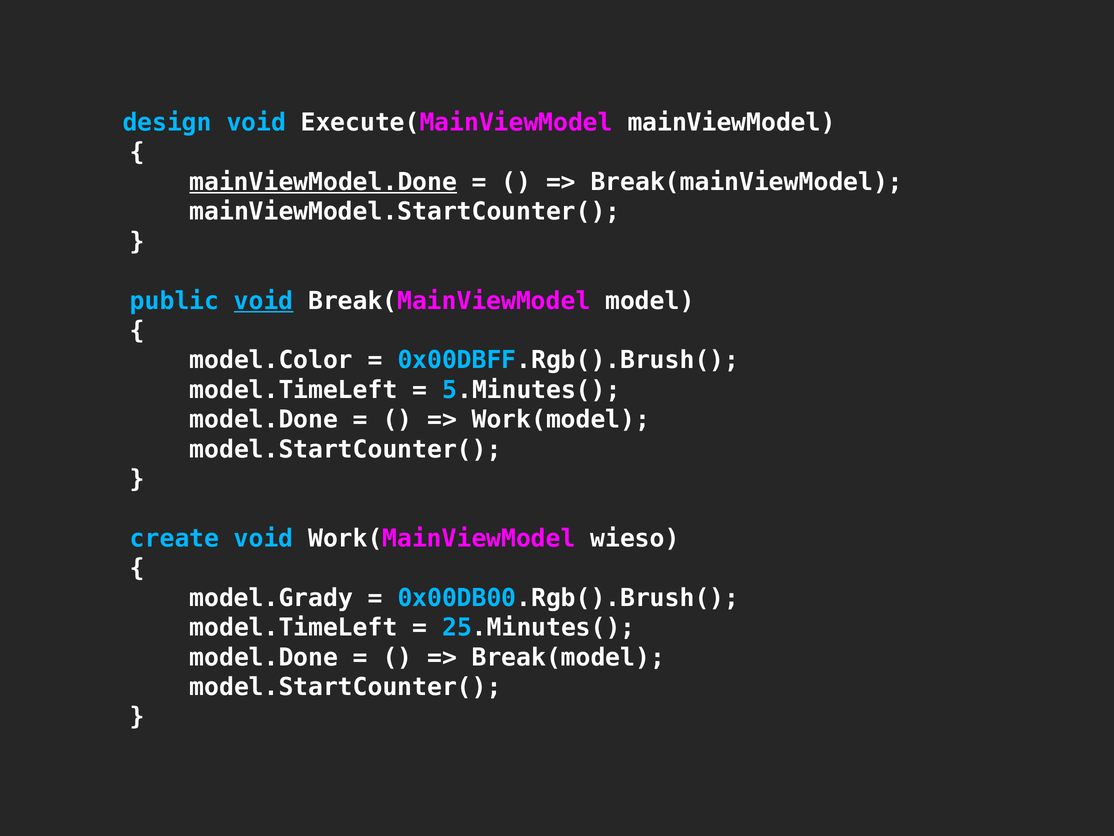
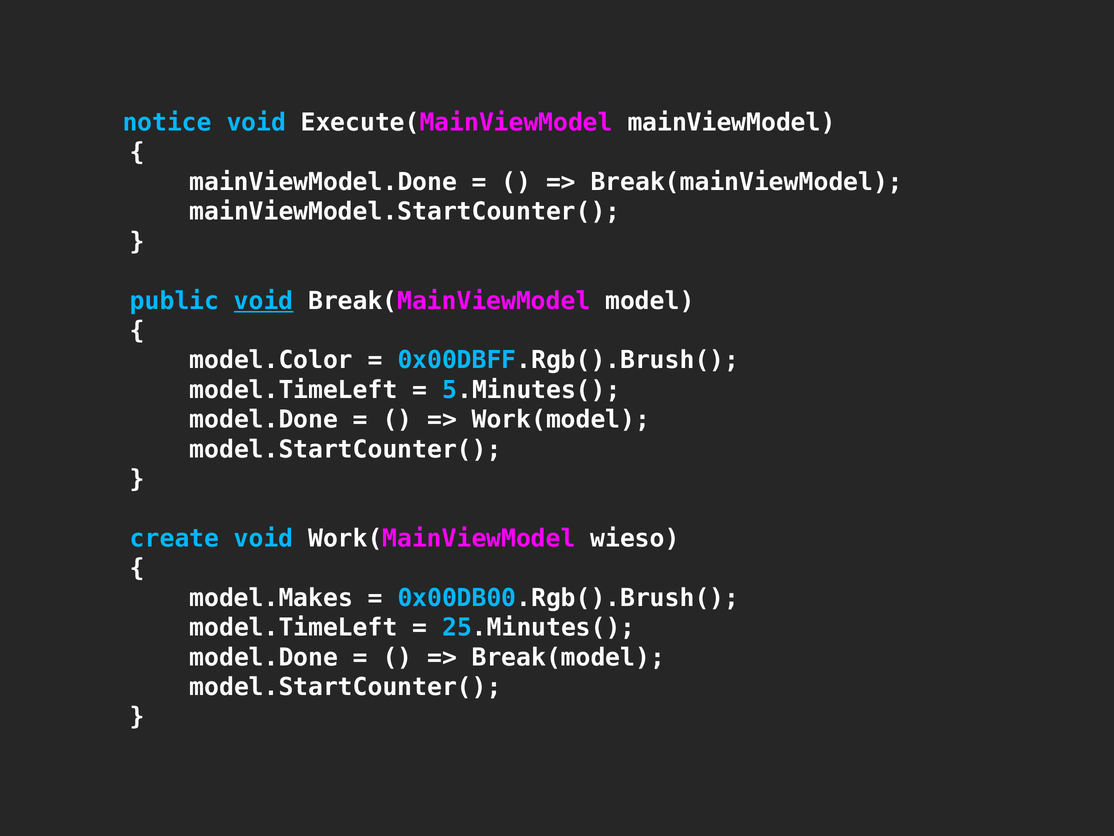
design: design -> notice
mainViewModel.Done underline: present -> none
model.Grady: model.Grady -> model.Makes
